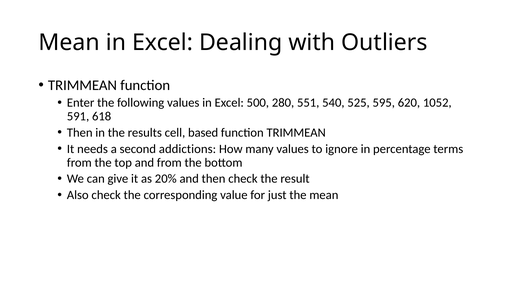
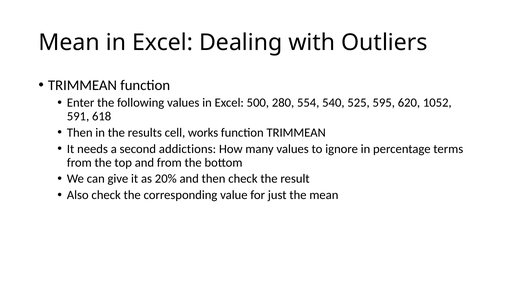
551: 551 -> 554
based: based -> works
